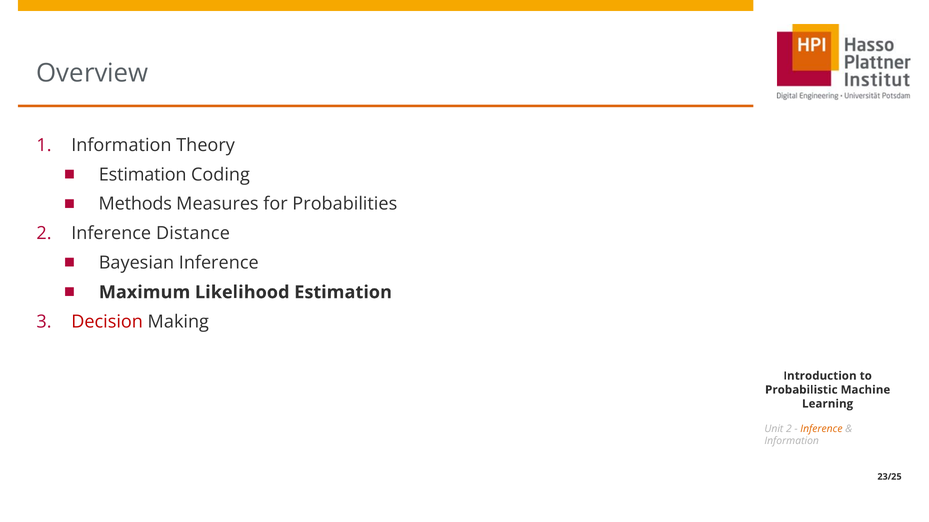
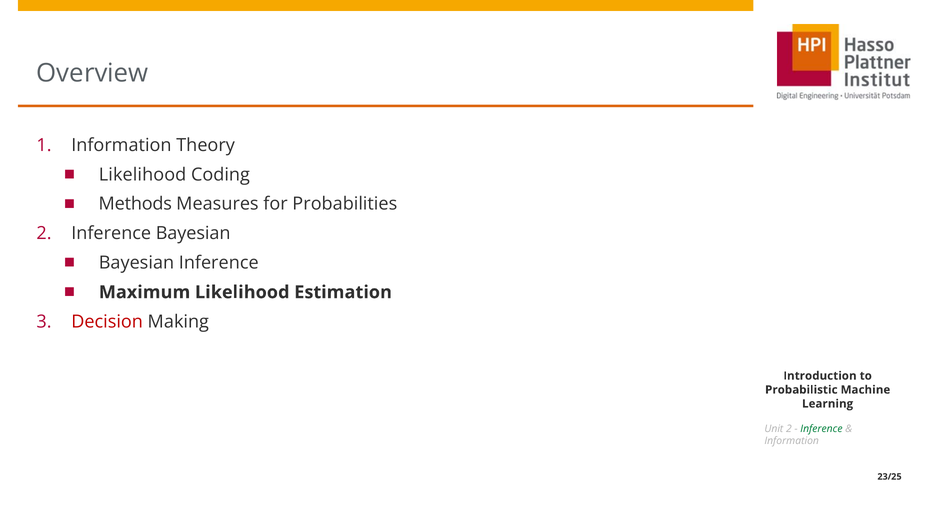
Estimation at (143, 175): Estimation -> Likelihood
Inference Distance: Distance -> Bayesian
Inference at (821, 429) colour: orange -> green
